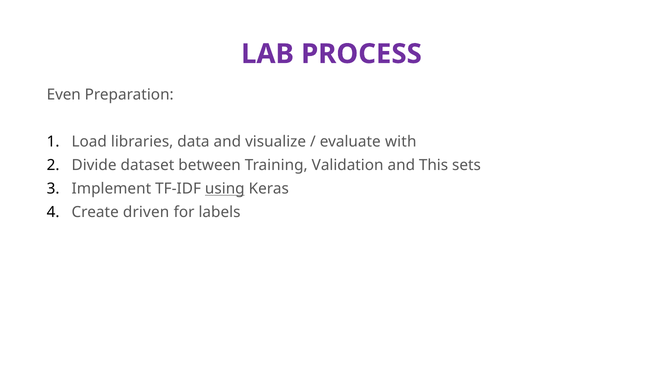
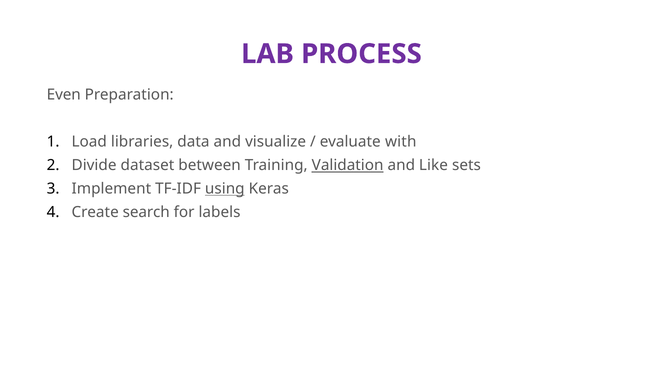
Validation underline: none -> present
This: This -> Like
driven: driven -> search
